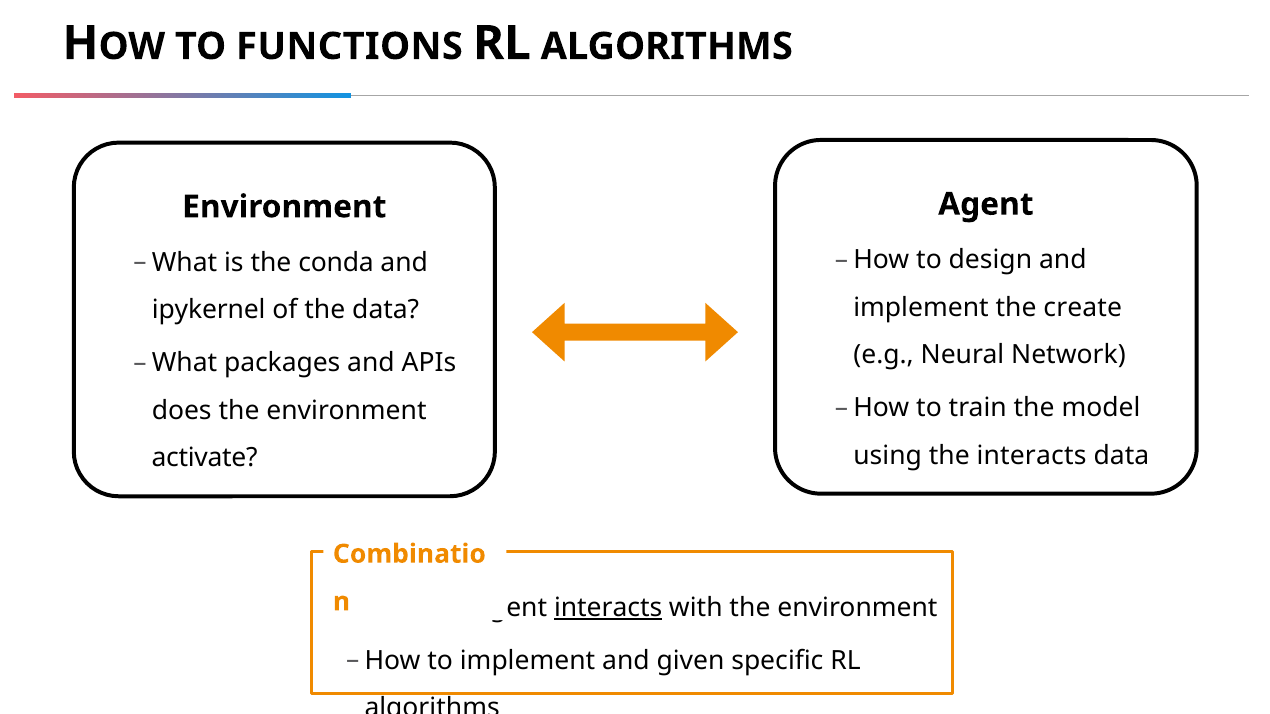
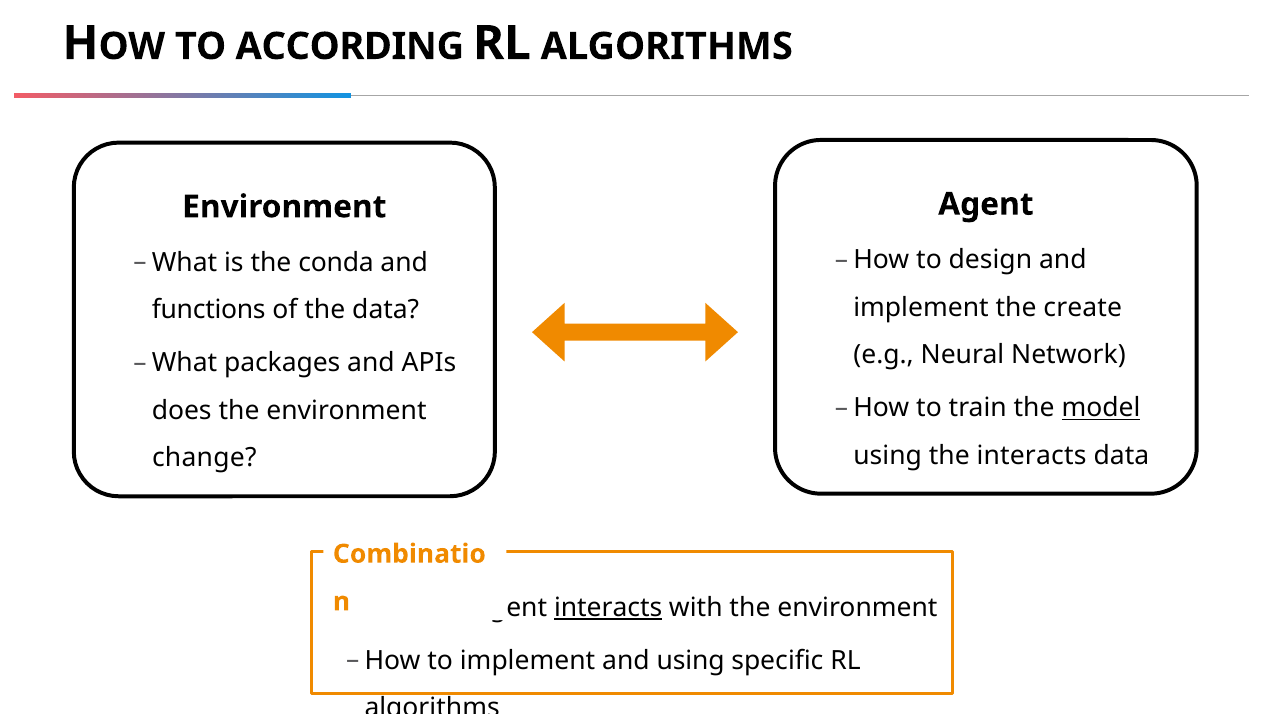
FUNCTIONS: FUNCTIONS -> ACCORDING
ipykernel: ipykernel -> functions
model underline: none -> present
activate: activate -> change
and given: given -> using
